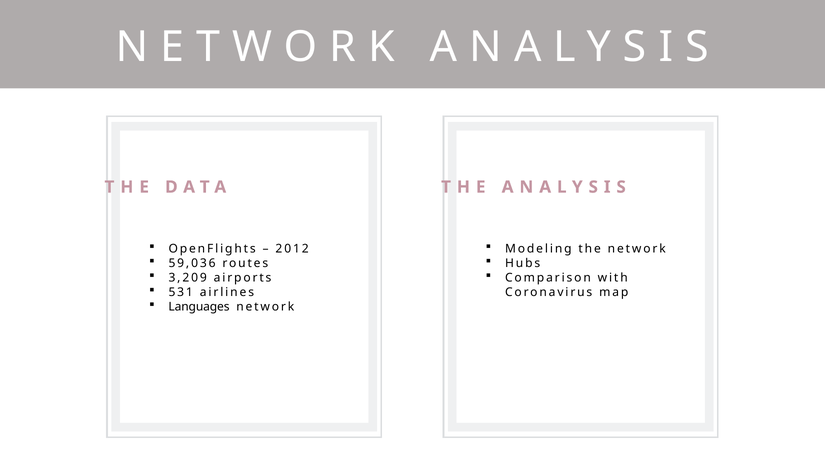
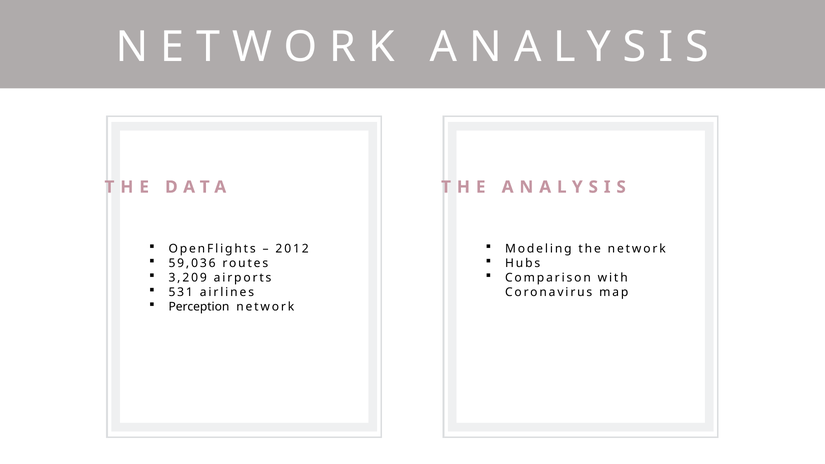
Languages: Languages -> Perception
